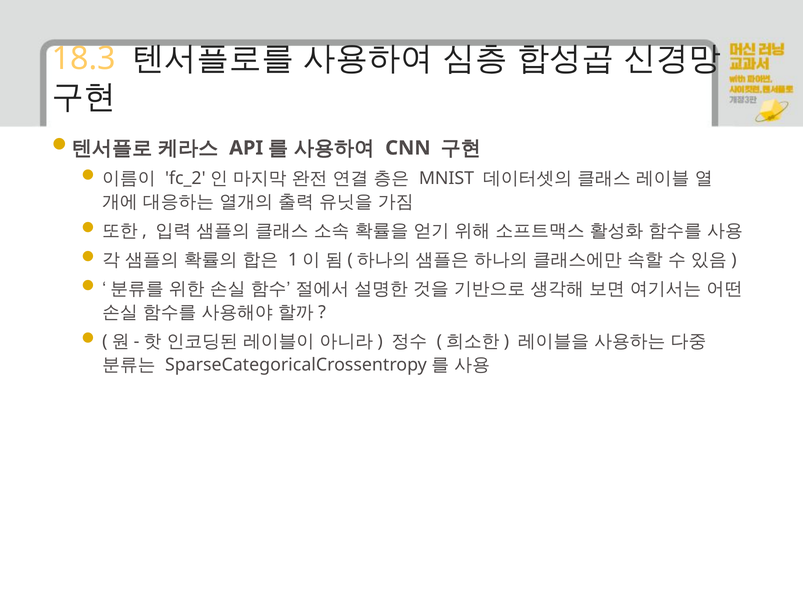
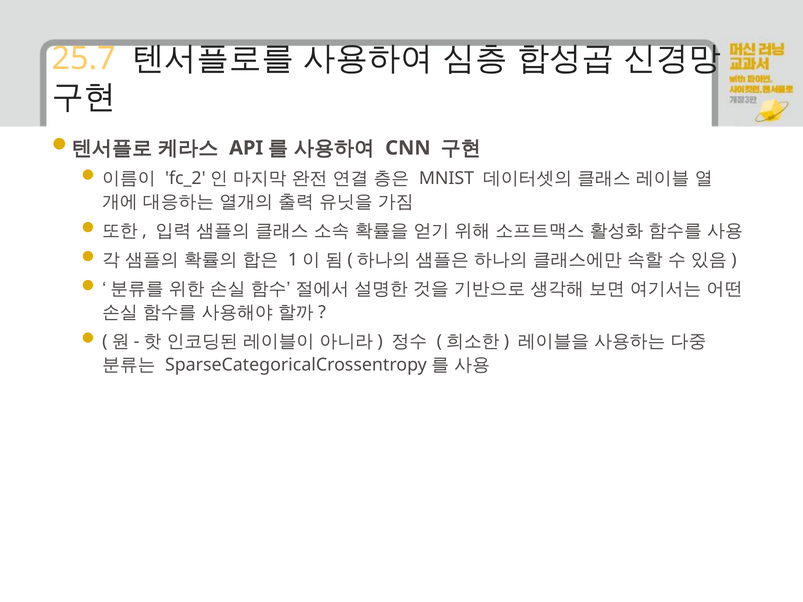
18.3: 18.3 -> 25.7
